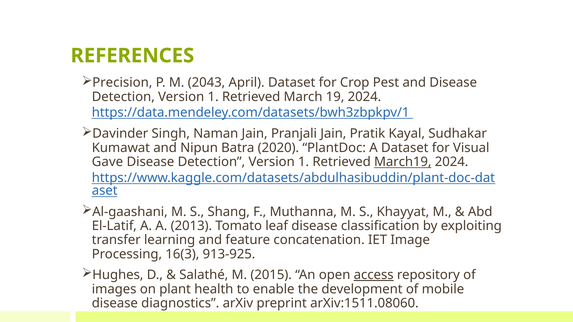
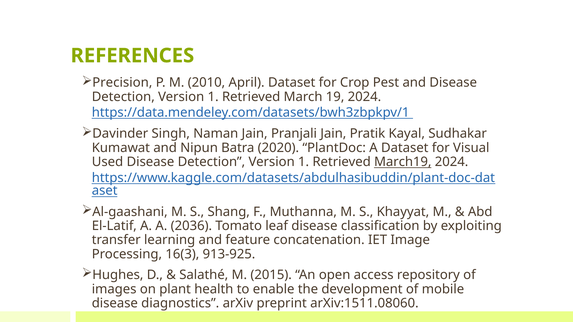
2043: 2043 -> 2010
Gave: Gave -> Used
2013: 2013 -> 2036
access underline: present -> none
